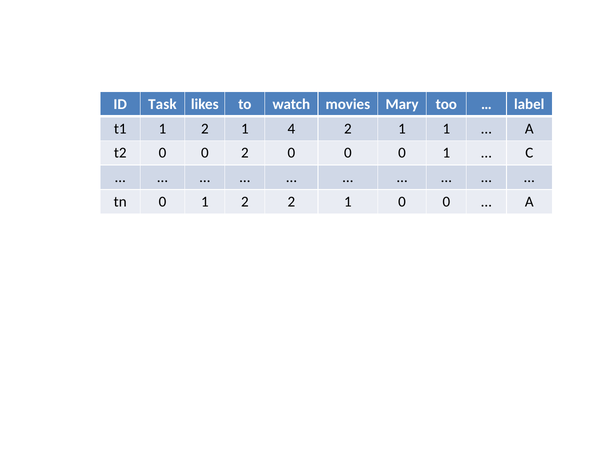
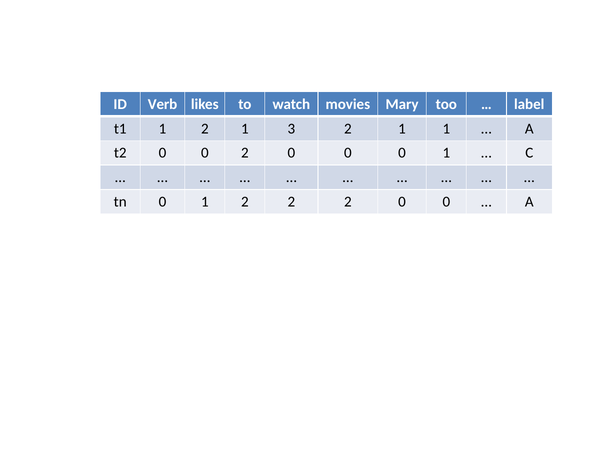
Task: Task -> Verb
4: 4 -> 3
2 2 1: 1 -> 2
